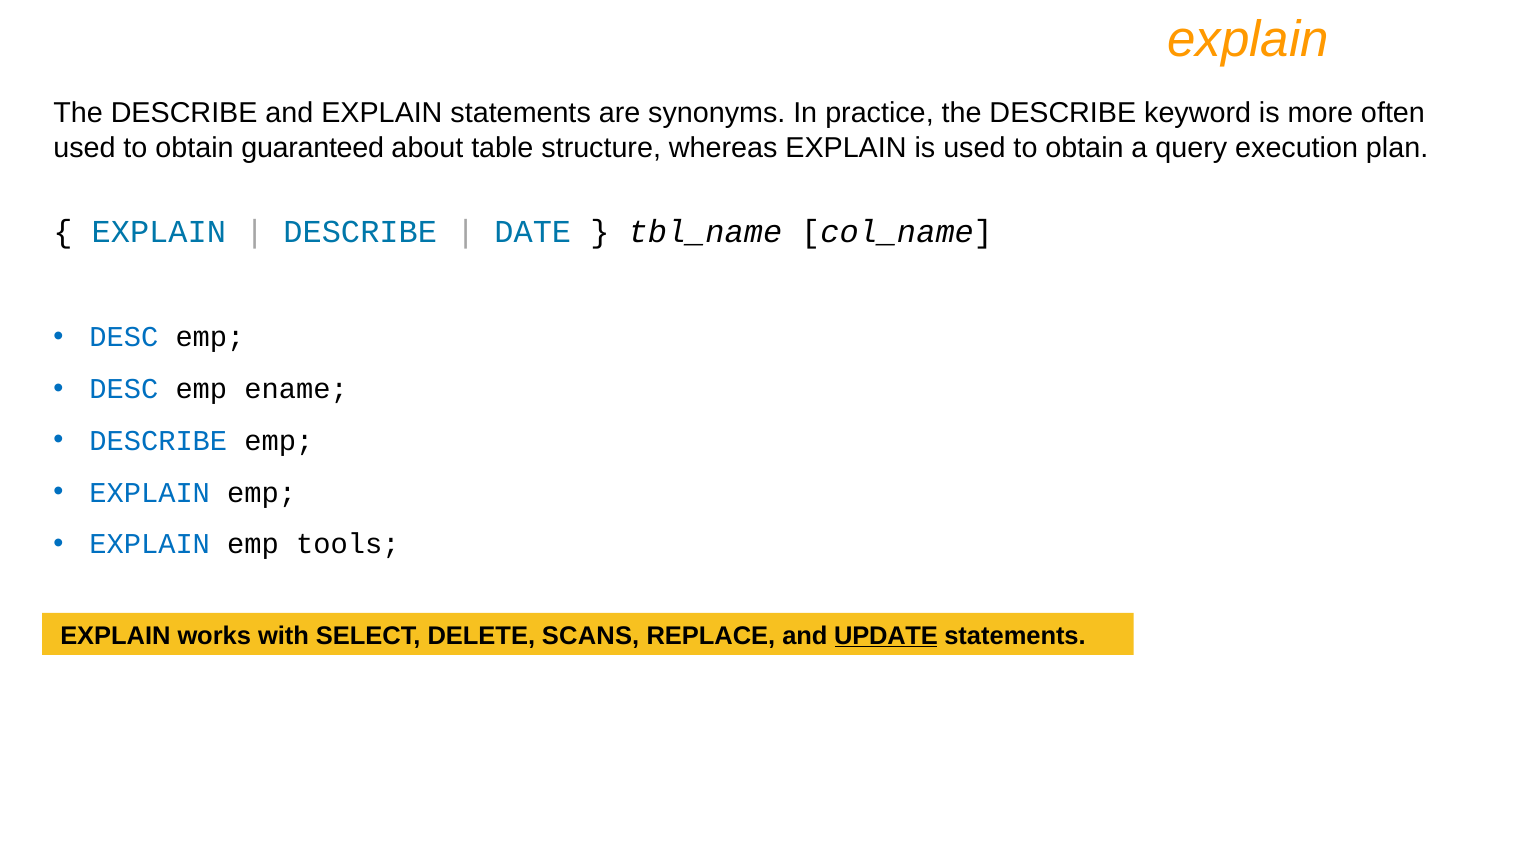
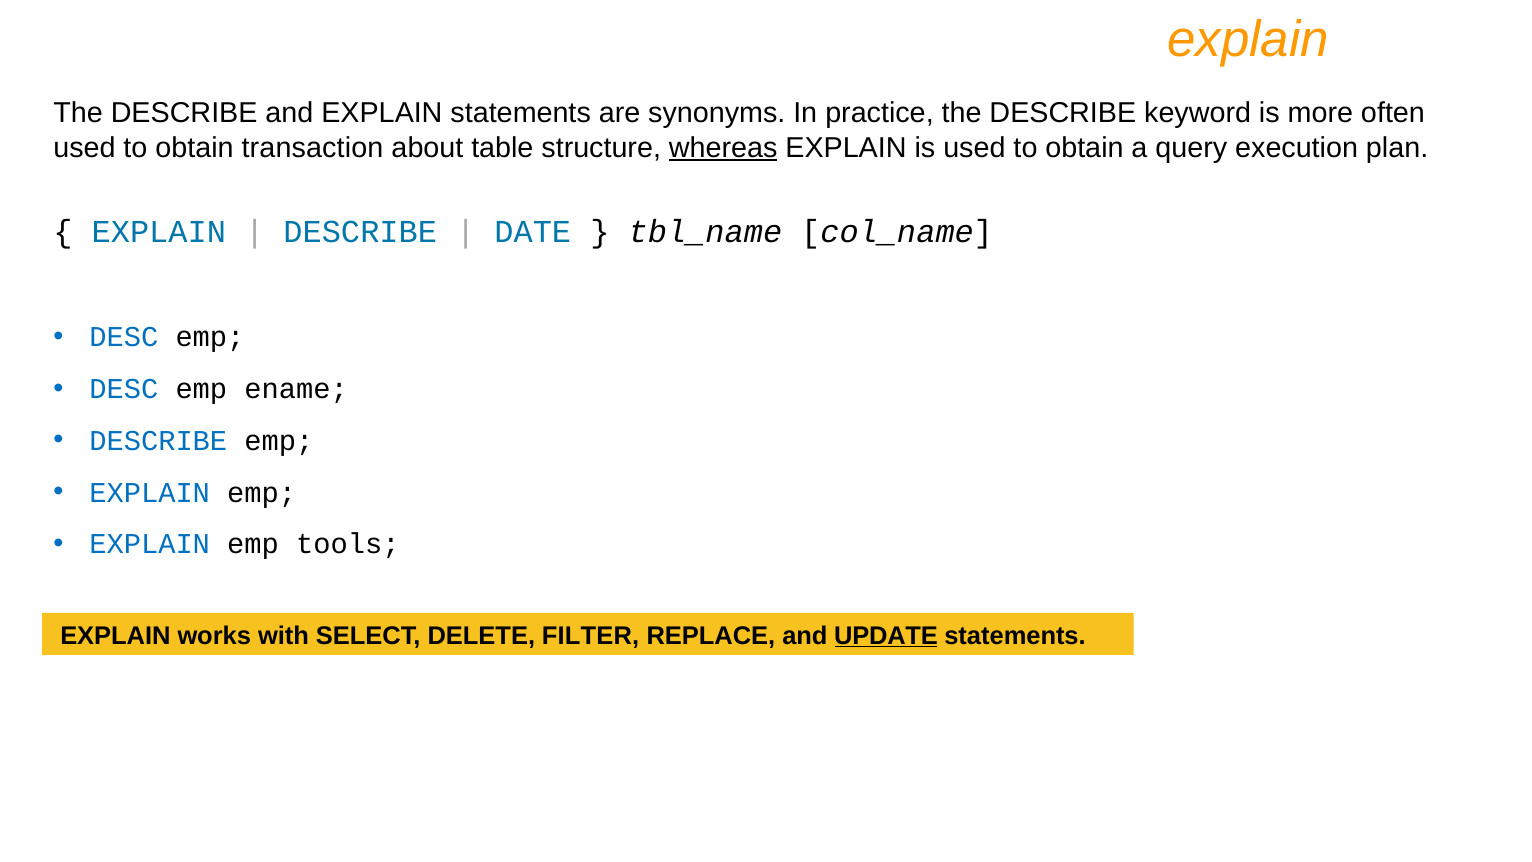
guaranteed: guaranteed -> transaction
whereas underline: none -> present
SCANS: SCANS -> FILTER
